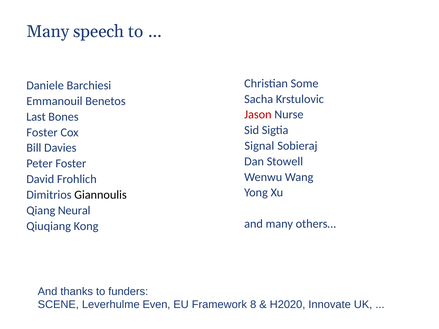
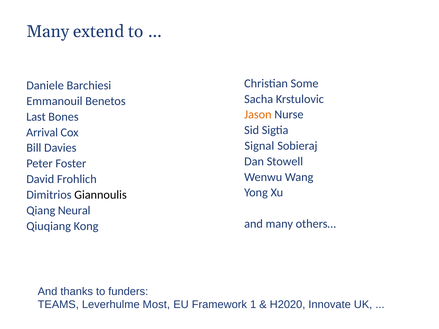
speech: speech -> extend
Jason colour: red -> orange
Foster at (42, 132): Foster -> Arrival
SCENE: SCENE -> TEAMS
Even: Even -> Most
8: 8 -> 1
